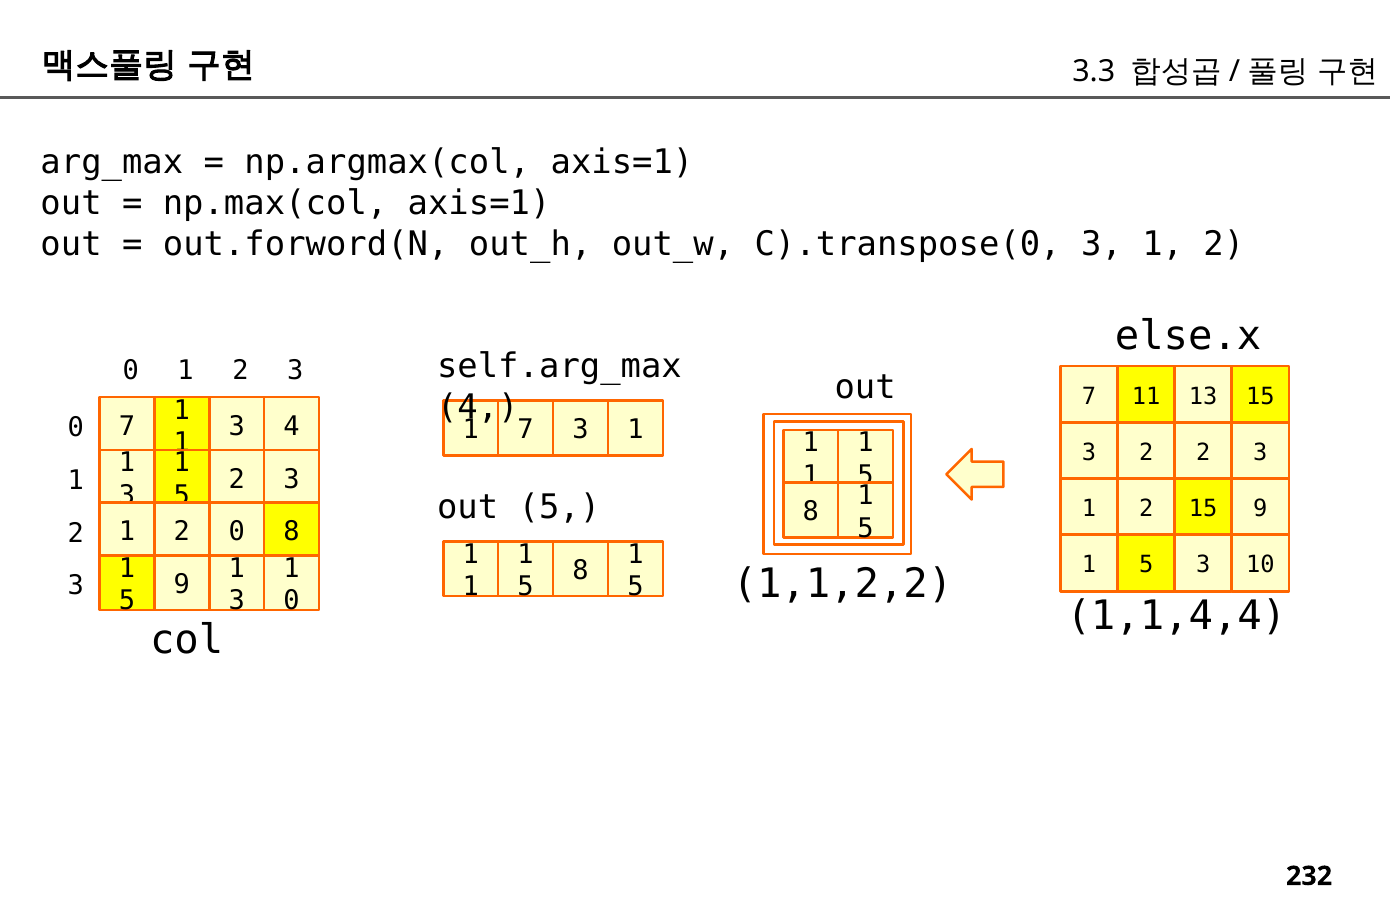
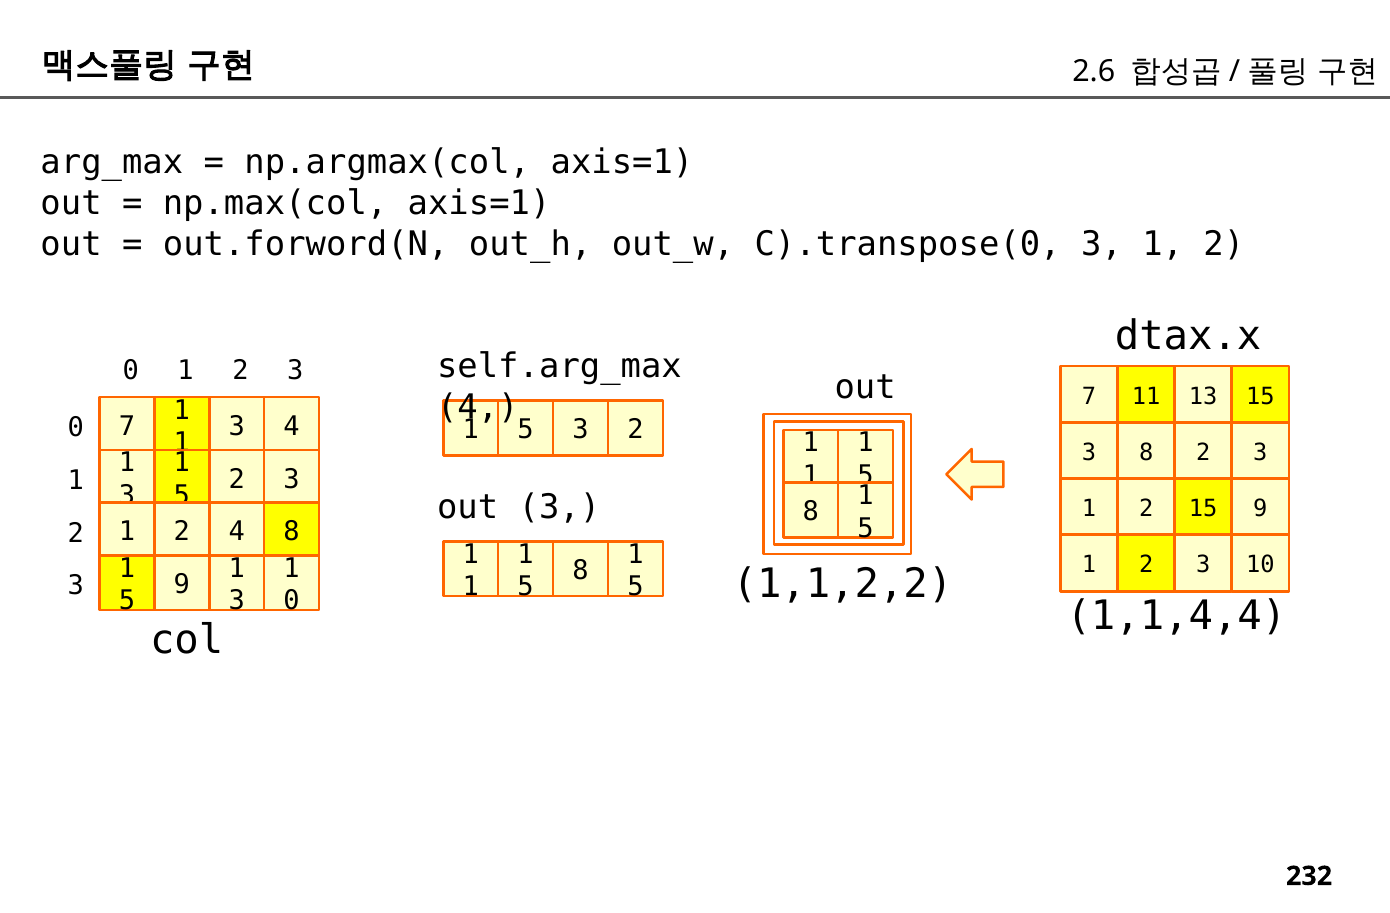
3.3: 3.3 -> 2.6
else.x: else.x -> dtax.x
7 at (526, 430): 7 -> 5
1 at (635, 430): 1 -> 2
3 2: 2 -> 8
out 5: 5 -> 3
0 at (237, 532): 0 -> 4
5 at (1146, 565): 5 -> 2
